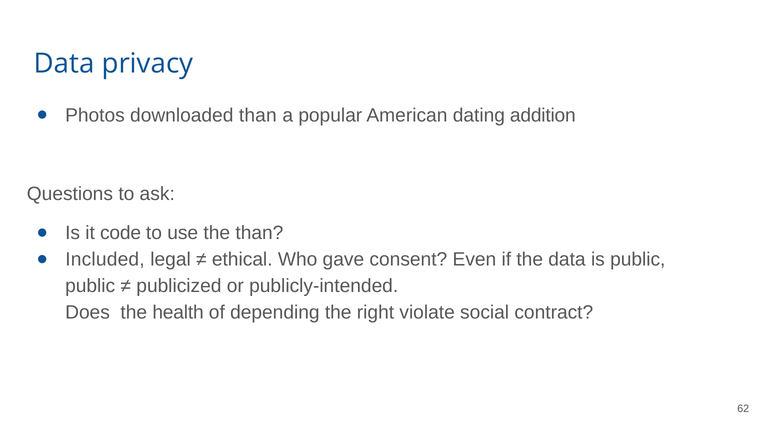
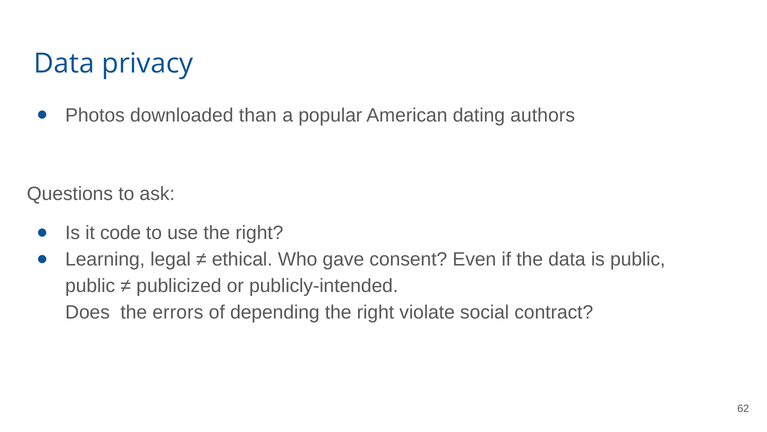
addition: addition -> authors
use the than: than -> right
Included: Included -> Learning
health: health -> errors
